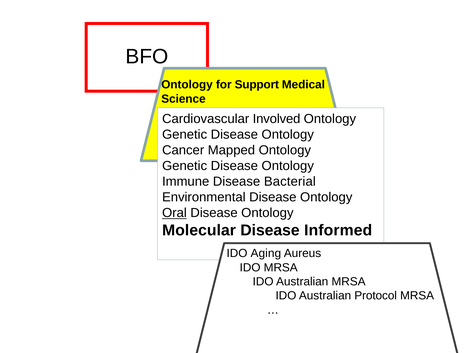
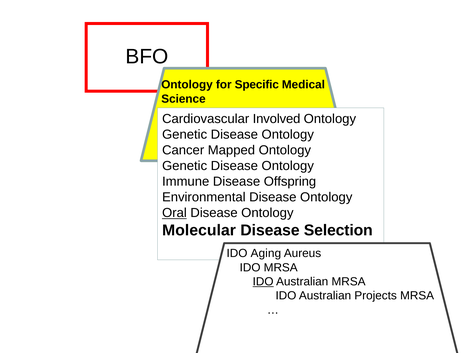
Support: Support -> Specific
Bacterial: Bacterial -> Offspring
Informed: Informed -> Selection
IDO at (263, 281) underline: none -> present
Protocol: Protocol -> Projects
